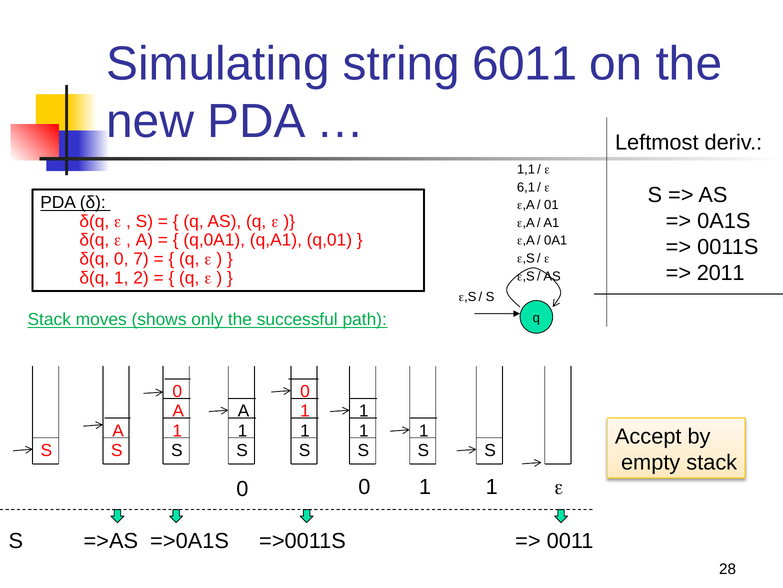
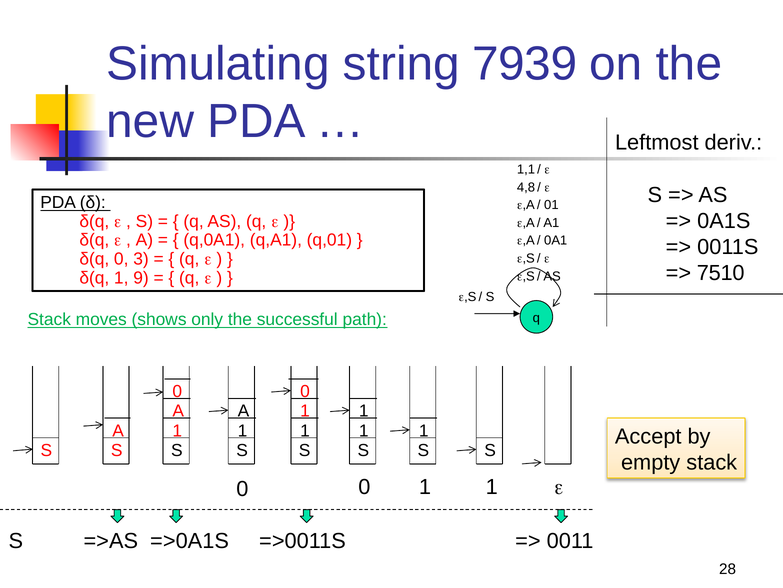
6011: 6011 -> 7939
6,1: 6,1 -> 4,8
7: 7 -> 3
2011: 2011 -> 7510
2: 2 -> 9
